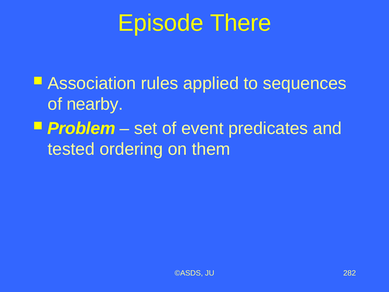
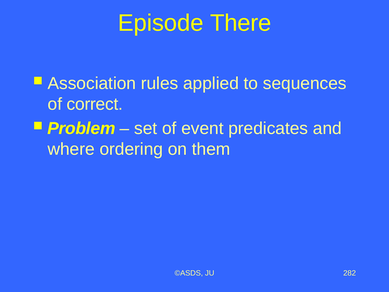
nearby: nearby -> correct
tested: tested -> where
